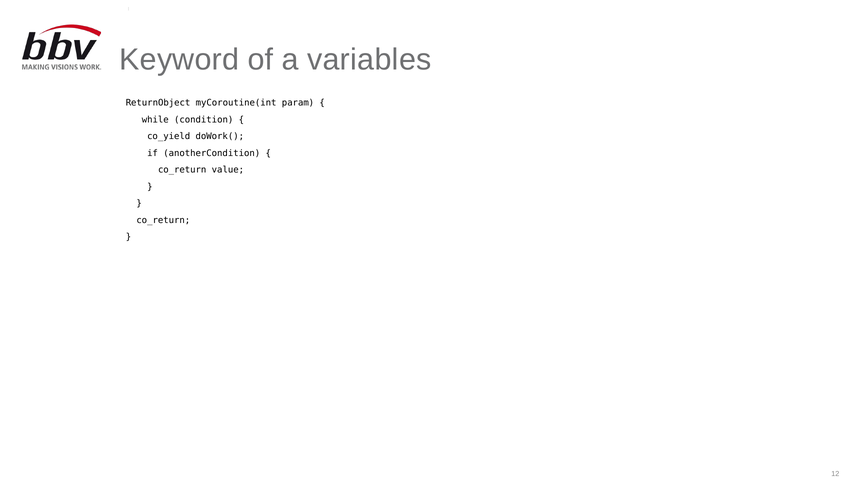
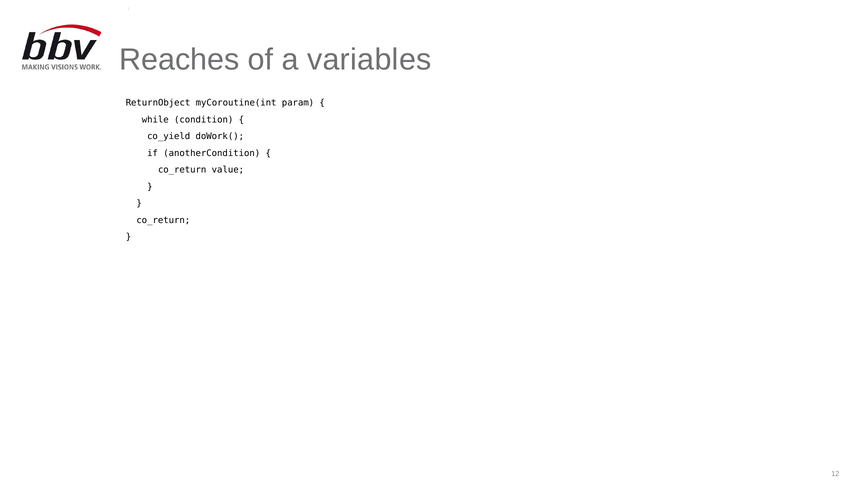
Keyword: Keyword -> Reaches
